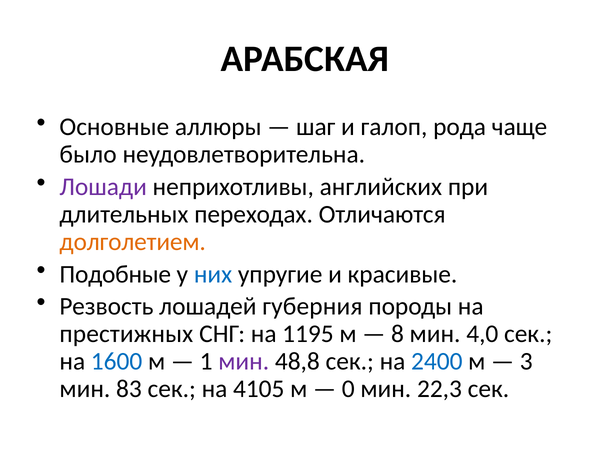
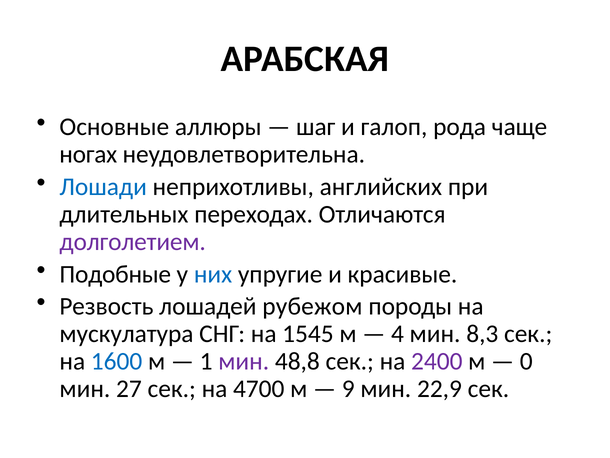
было: было -> ногах
Лошади colour: purple -> blue
долголетием colour: orange -> purple
губерния: губерния -> рубежом
престижных: престижных -> мускулатура
1195: 1195 -> 1545
8: 8 -> 4
4,0: 4,0 -> 8,3
2400 colour: blue -> purple
3: 3 -> 0
83: 83 -> 27
4105: 4105 -> 4700
0: 0 -> 9
22,3: 22,3 -> 22,9
